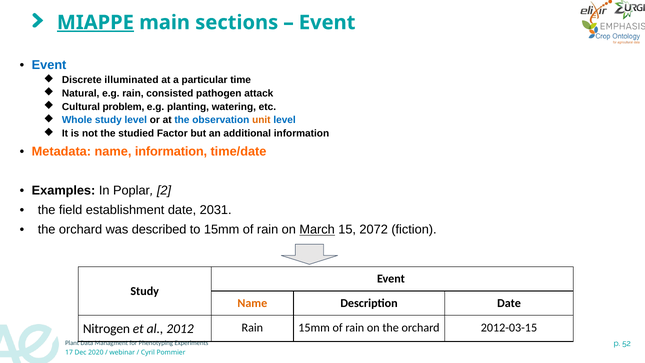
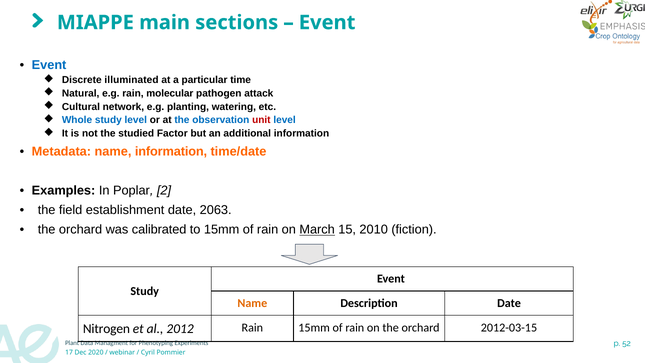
MIAPPE underline: present -> none
consisted: consisted -> molecular
problem: problem -> network
unit colour: orange -> red
2031: 2031 -> 2063
described: described -> calibrated
2072: 2072 -> 2010
